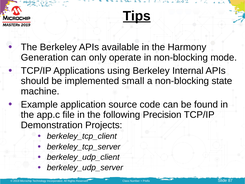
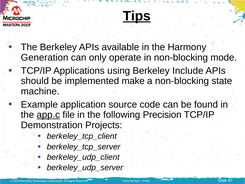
Internal: Internal -> Include
small: small -> make
app.c underline: none -> present
